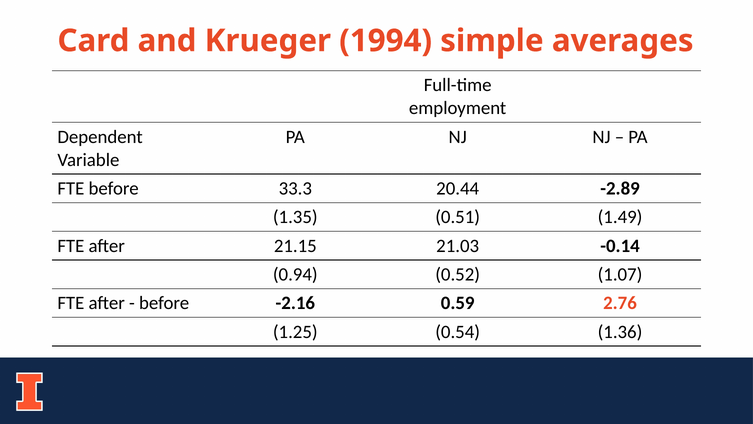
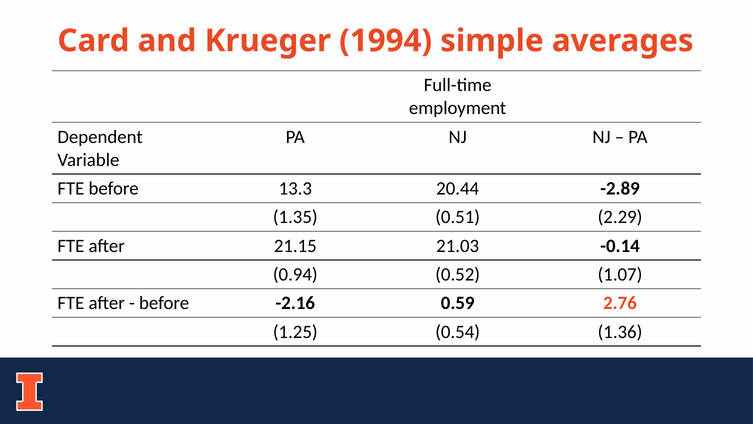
33.3: 33.3 -> 13.3
1.49: 1.49 -> 2.29
